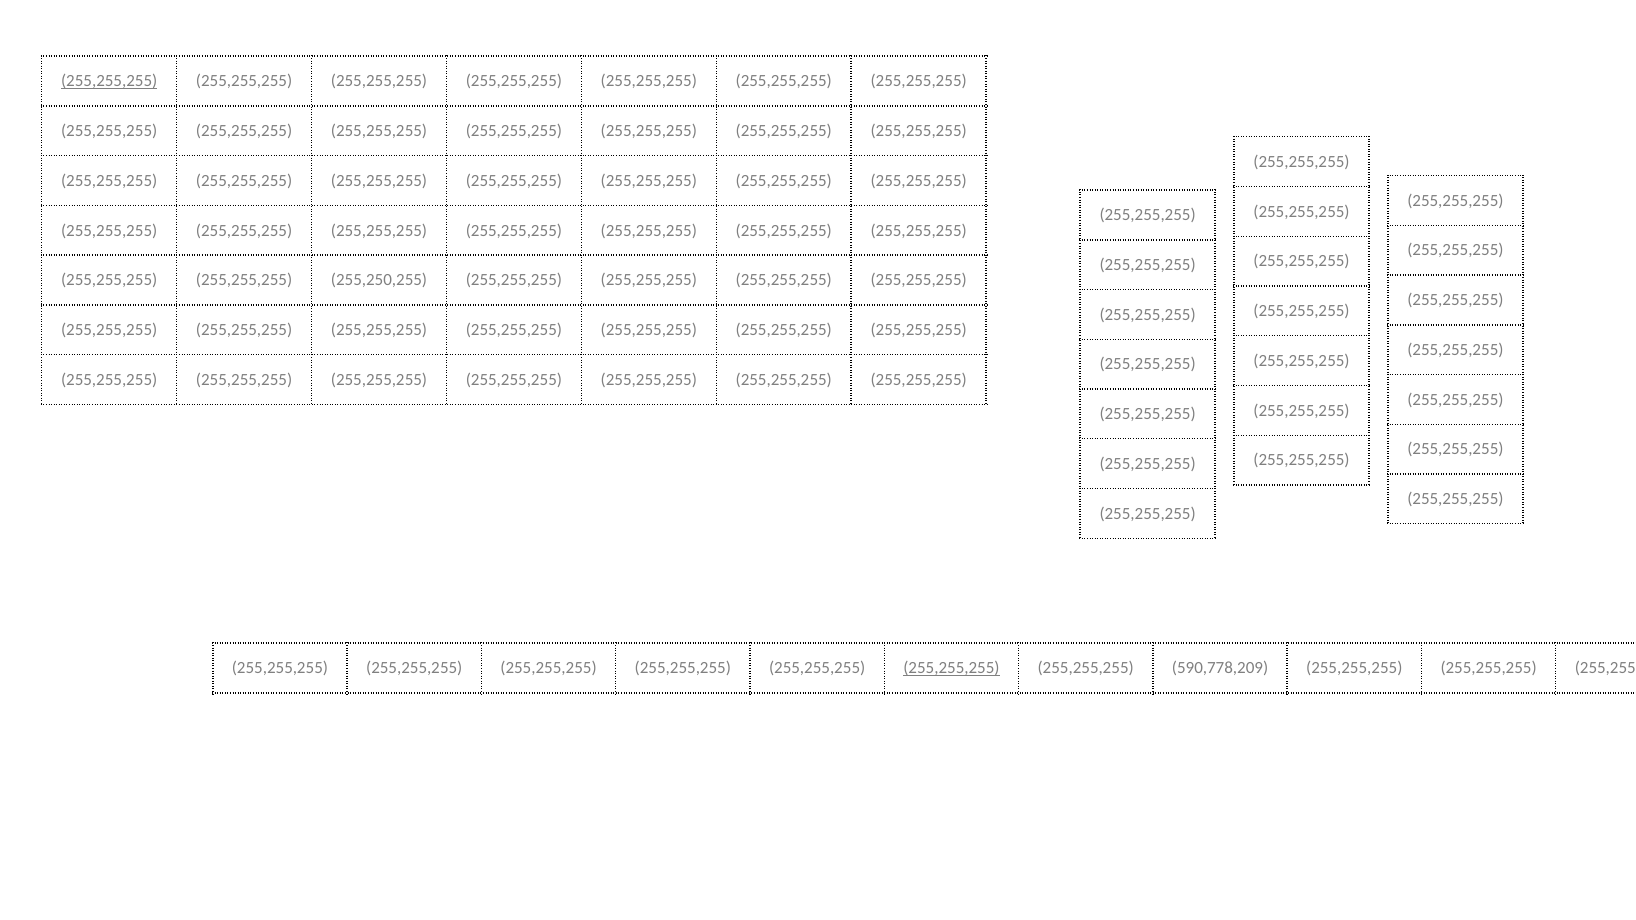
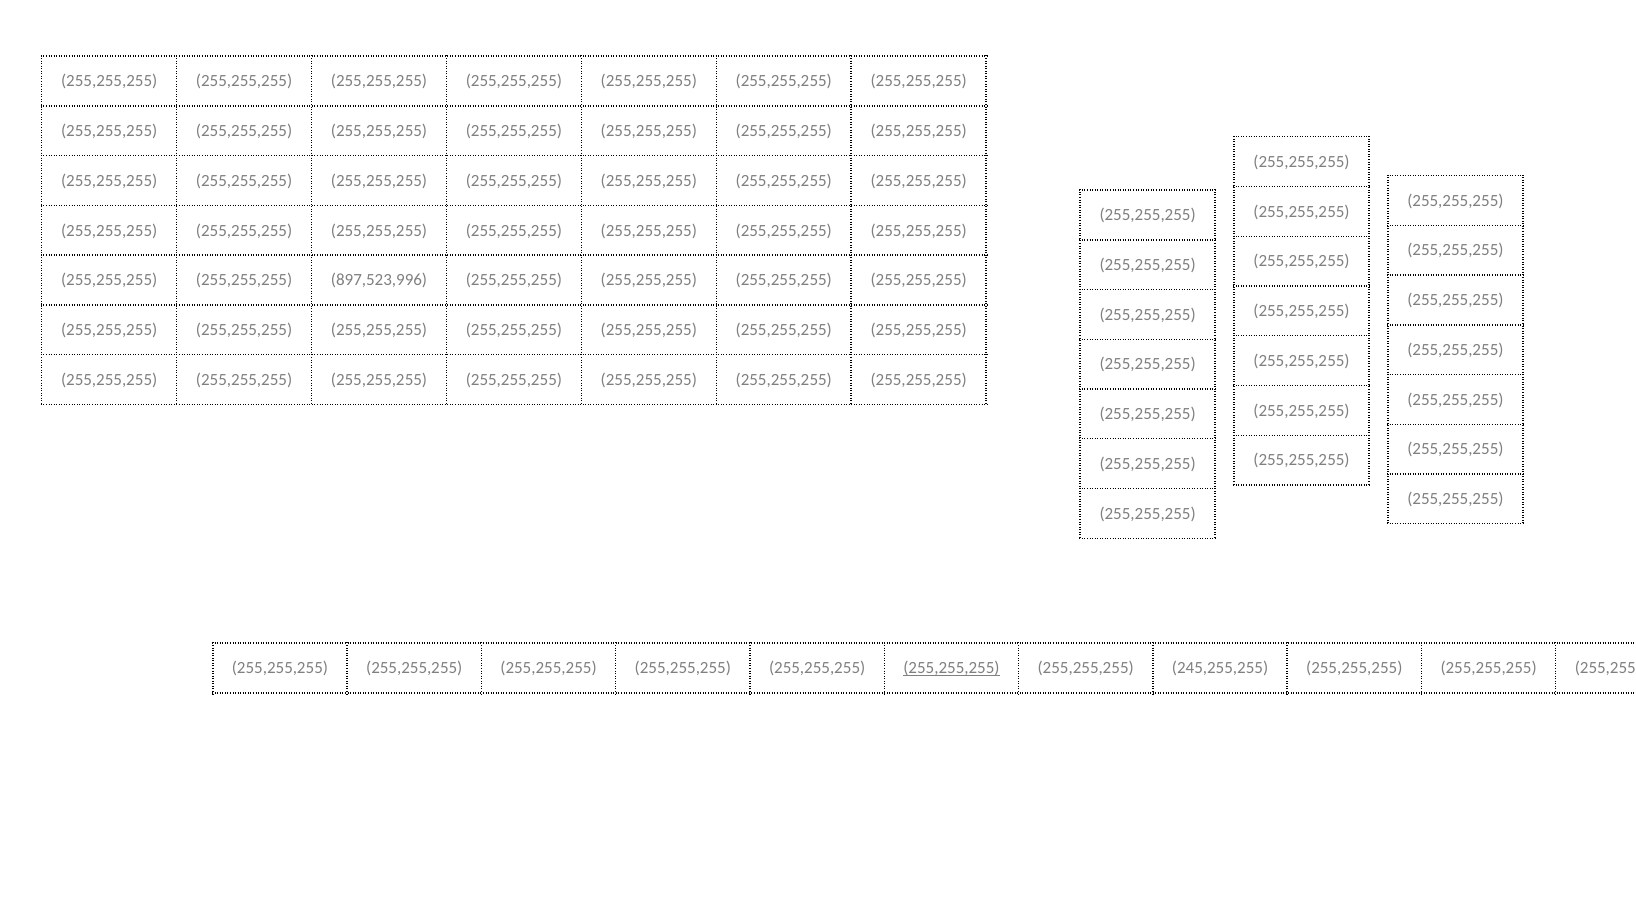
255,255,255 at (109, 81) underline: present -> none
255,250,255: 255,250,255 -> 897,523,996
590,778,209: 590,778,209 -> 245,255,255
